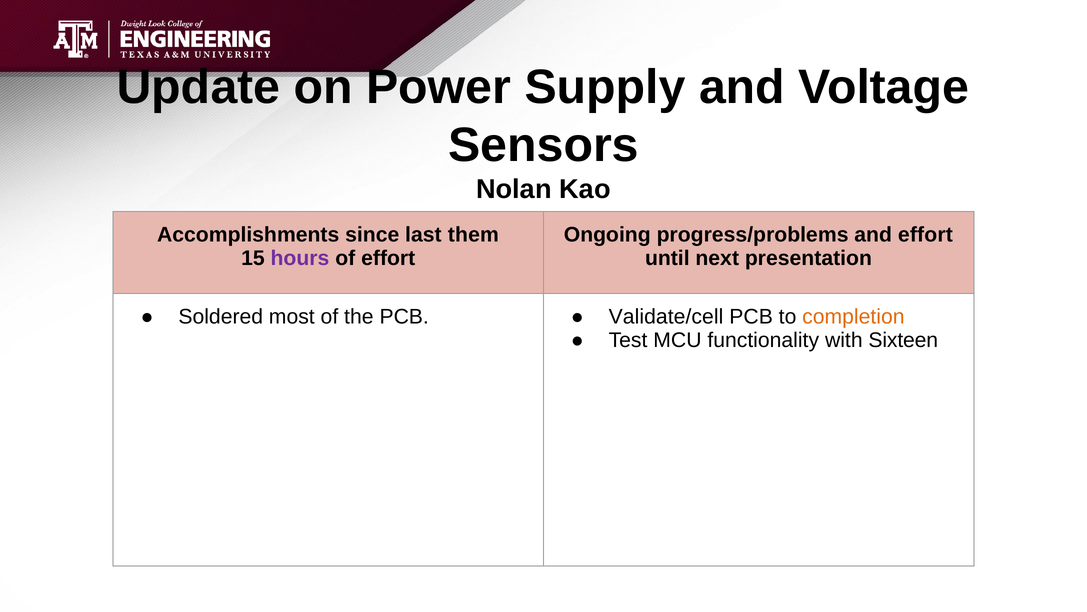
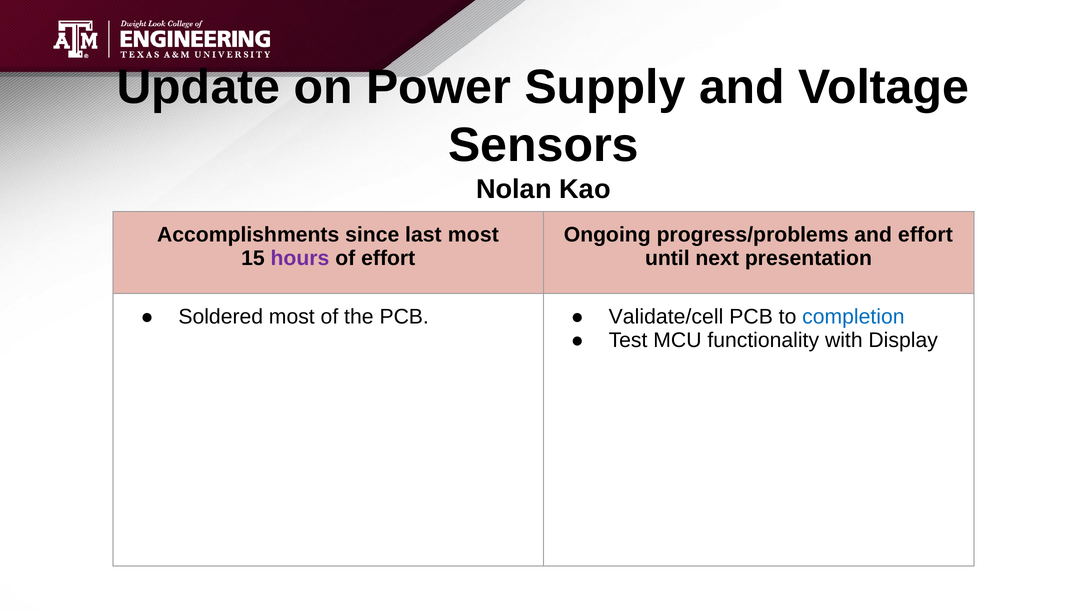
last them: them -> most
completion colour: orange -> blue
Sixteen: Sixteen -> Display
